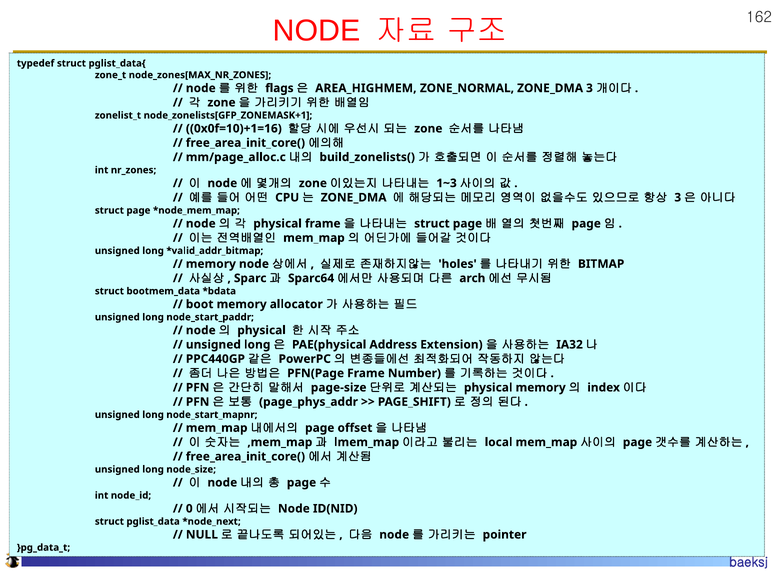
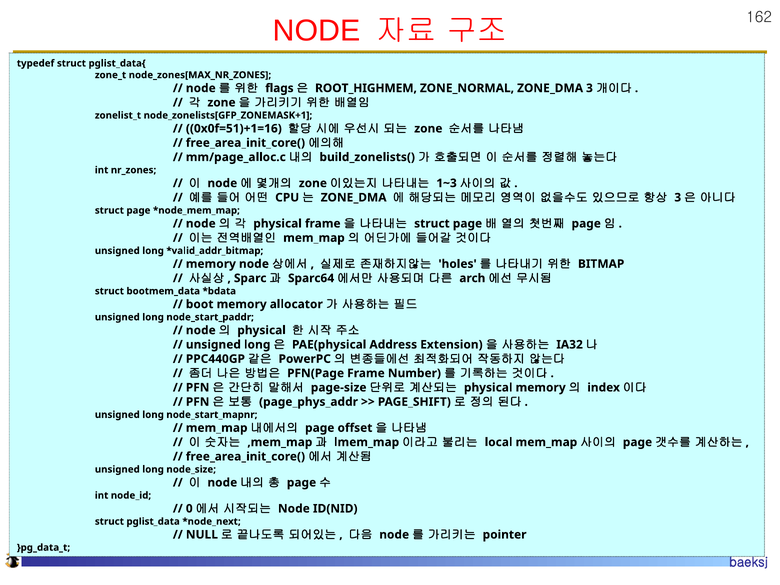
AREA_HIGHMEM: AREA_HIGHMEM -> ROOT_HIGHMEM
0x0f=10)+1=16: 0x0f=10)+1=16 -> 0x0f=51)+1=16
